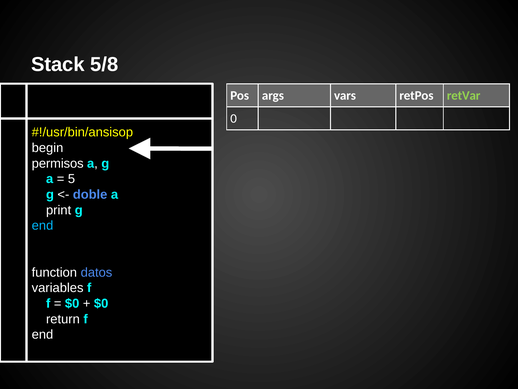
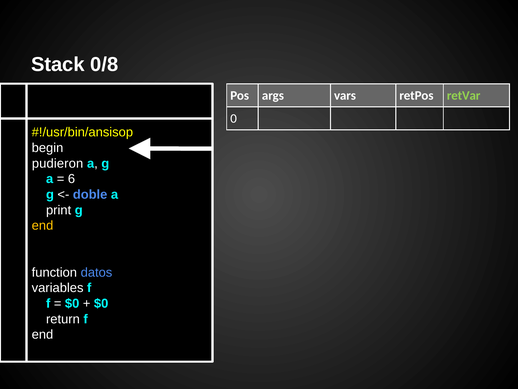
5/8: 5/8 -> 0/8
permisos: permisos -> pudieron
5: 5 -> 6
end at (43, 225) colour: light blue -> yellow
